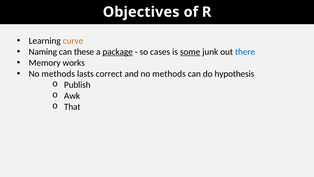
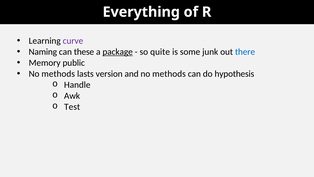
Objectives: Objectives -> Everything
curve colour: orange -> purple
cases: cases -> quite
some underline: present -> none
works: works -> public
correct: correct -> version
Publish: Publish -> Handle
That: That -> Test
